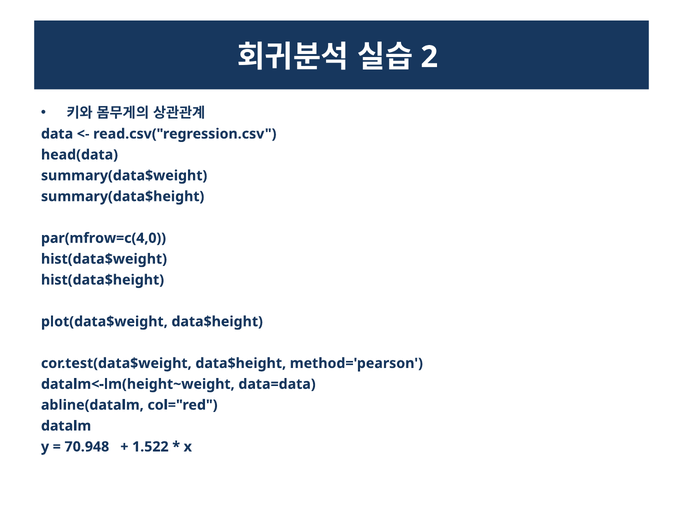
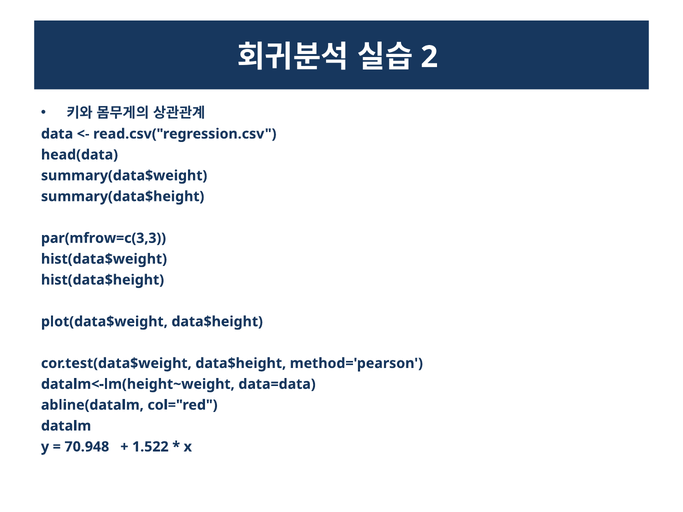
par(mfrow=c(4,0: par(mfrow=c(4,0 -> par(mfrow=c(3,3
